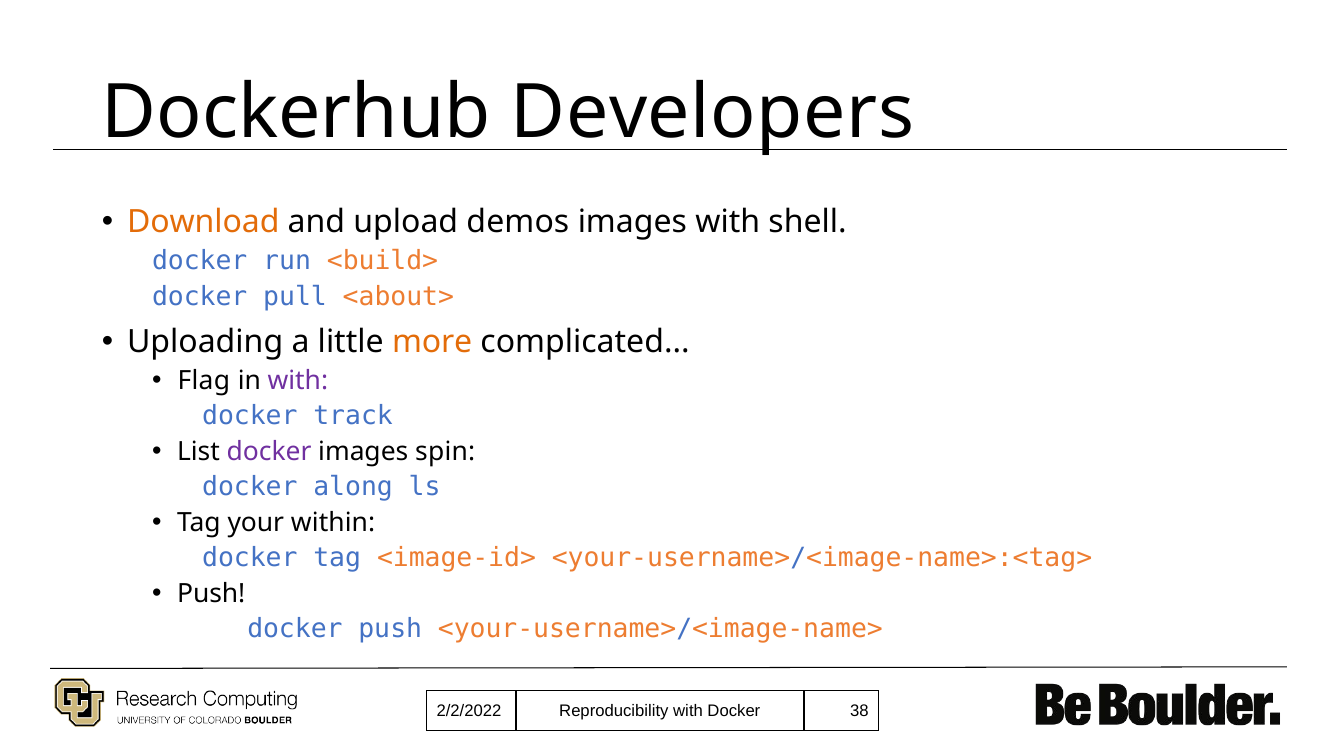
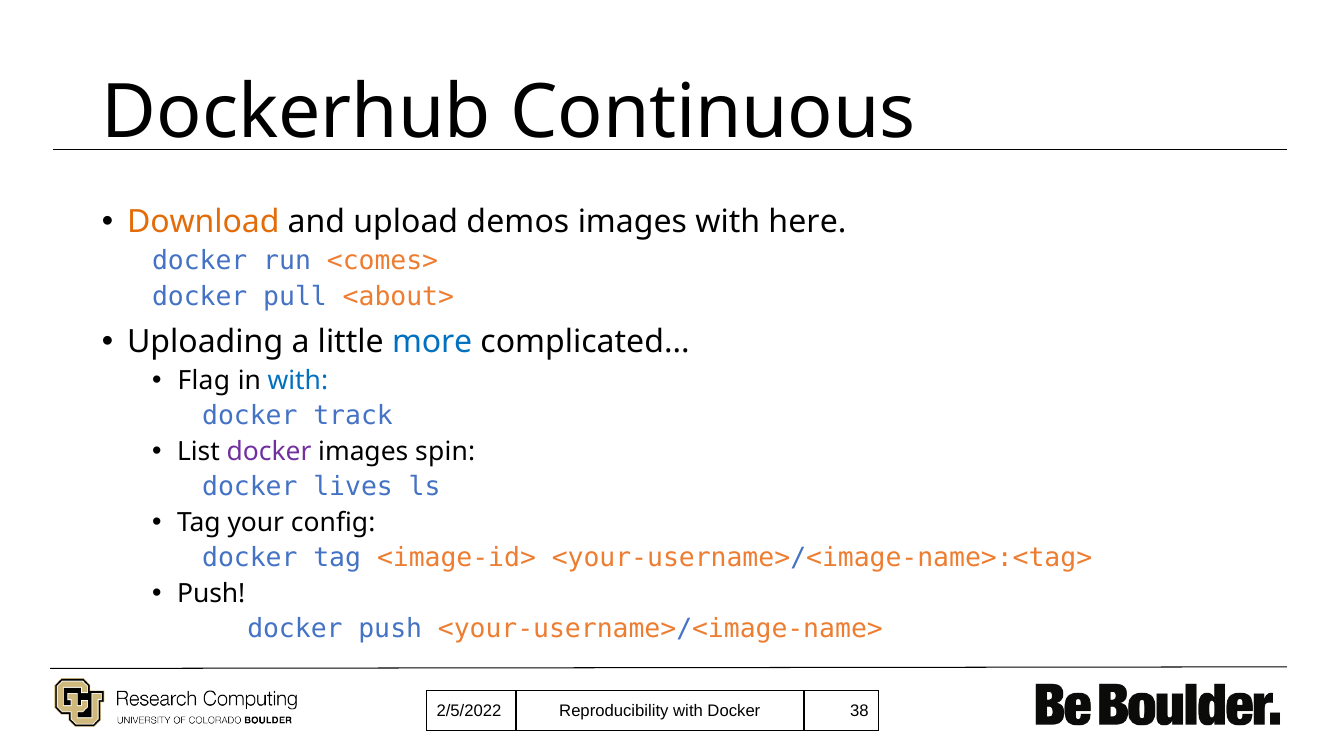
Developers: Developers -> Continuous
shell: shell -> here
<build>: <build> -> <comes>
more colour: orange -> blue
with at (298, 380) colour: purple -> blue
along: along -> lives
within: within -> config
2/2/2022: 2/2/2022 -> 2/5/2022
